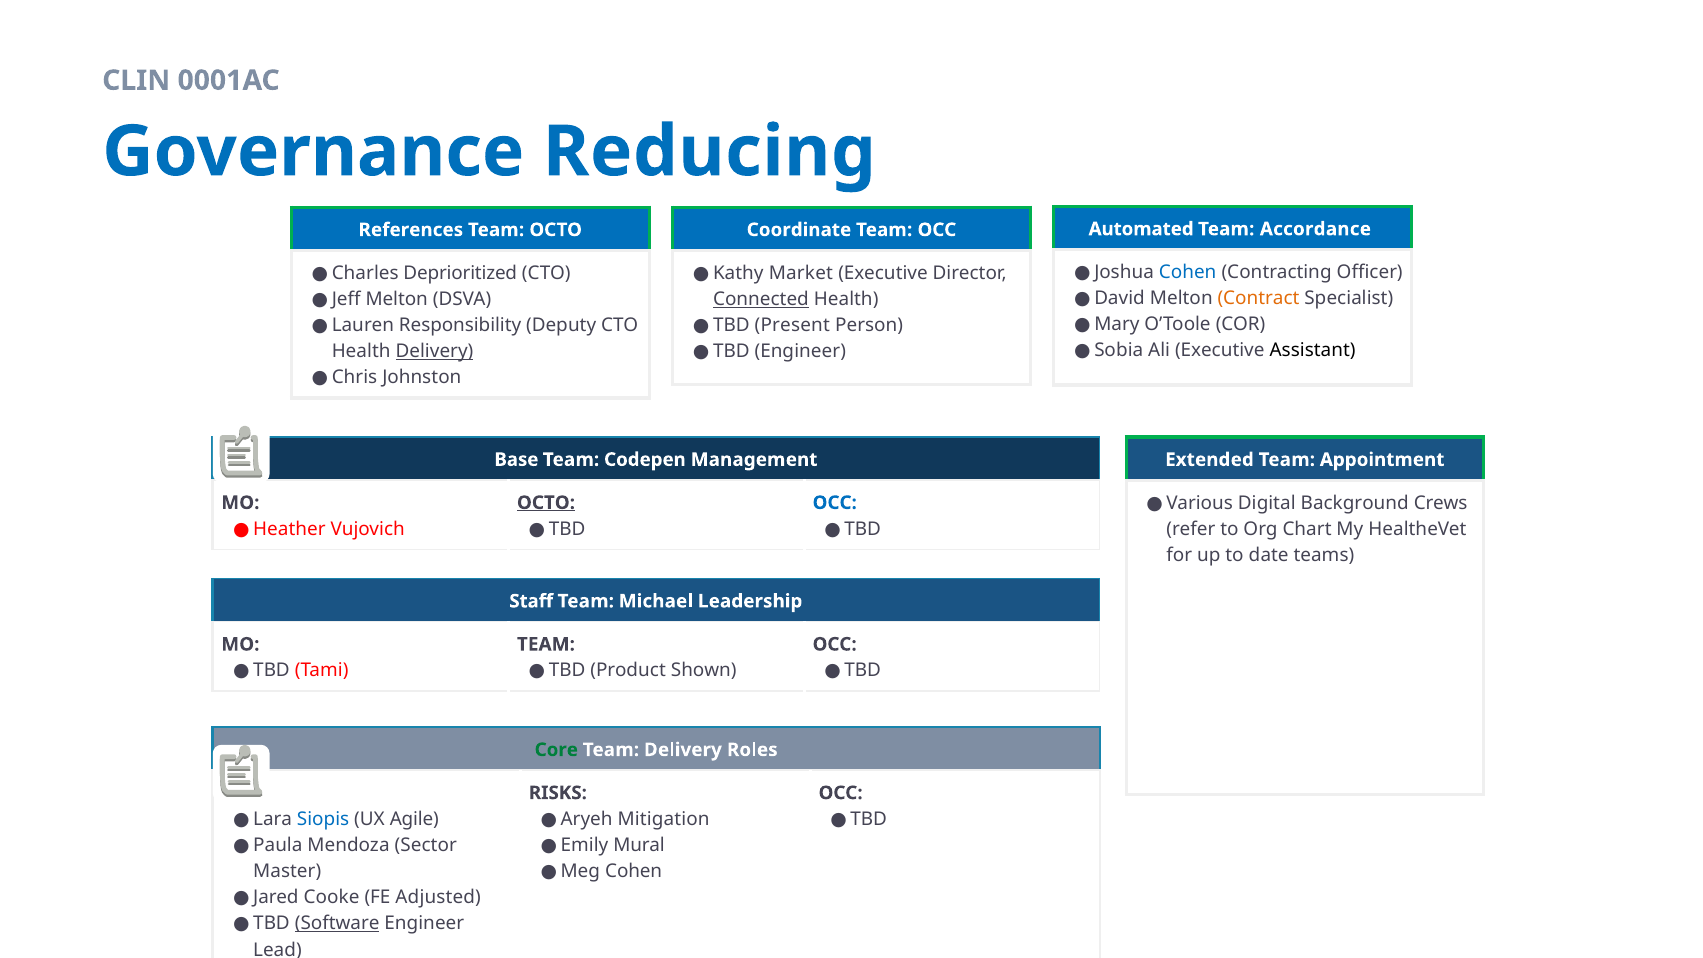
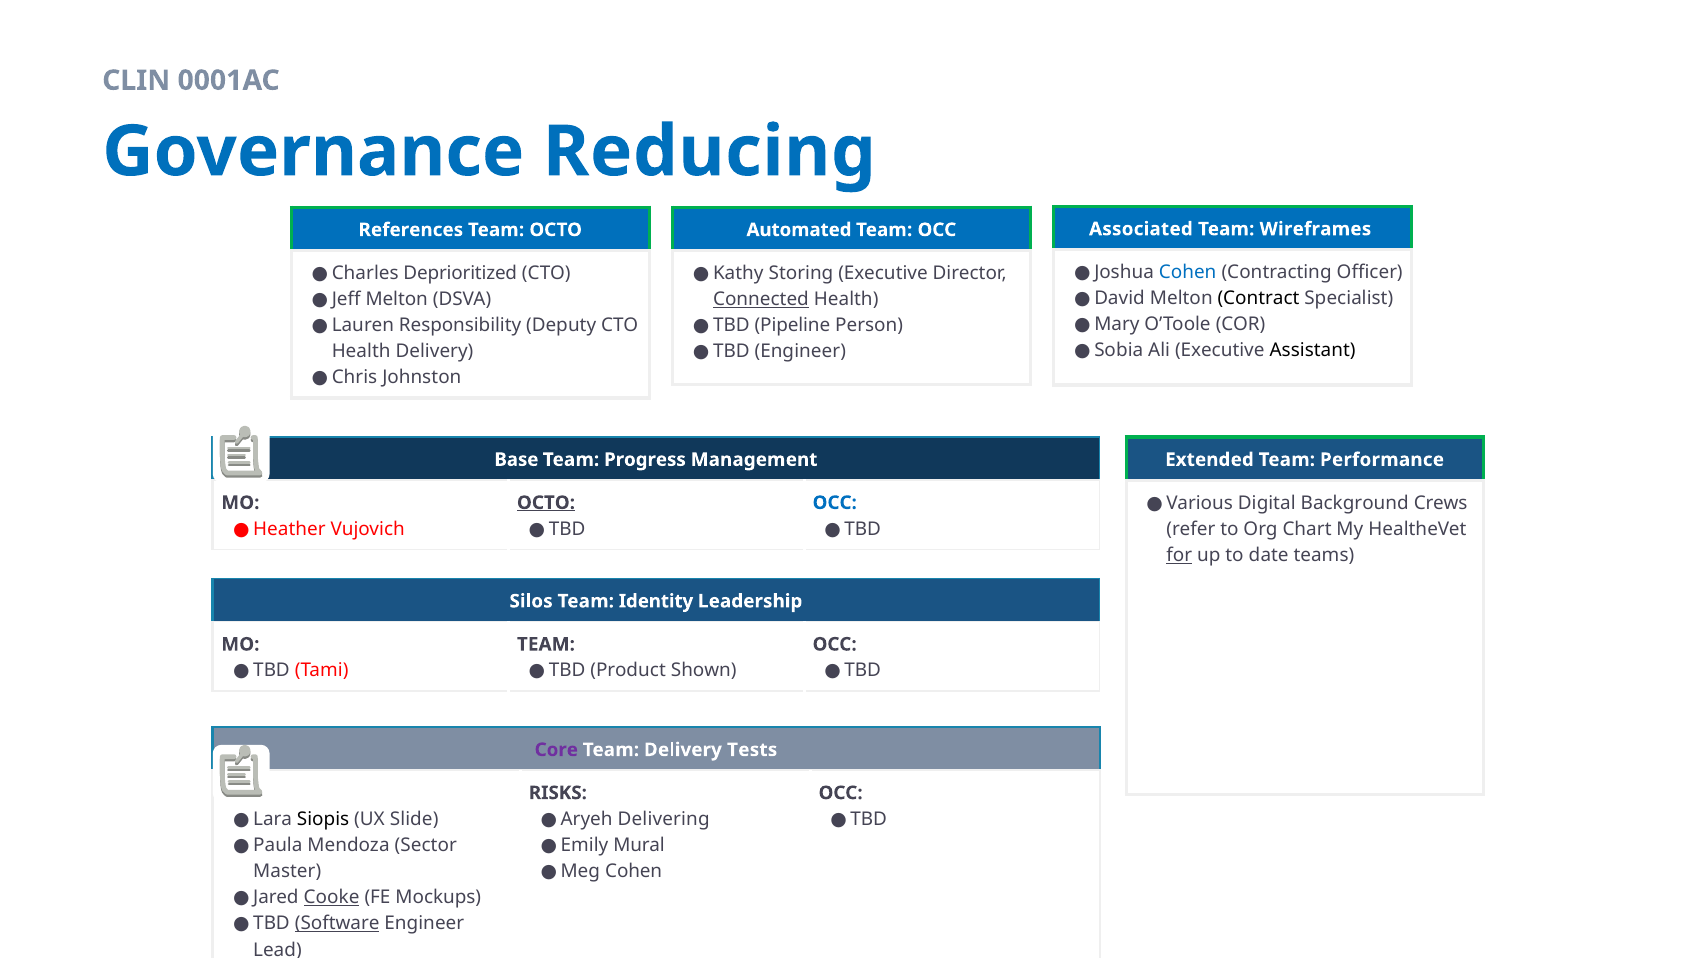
Automated: Automated -> Associated
Accordance: Accordance -> Wireframes
Coordinate: Coordinate -> Automated
Market: Market -> Storing
Contract colour: orange -> black
Present: Present -> Pipeline
Delivery at (434, 351) underline: present -> none
Codepen: Codepen -> Progress
Appointment: Appointment -> Performance
for underline: none -> present
Staff: Staff -> Silos
Michael: Michael -> Identity
Core colour: green -> purple
Roles: Roles -> Tests
Siopis colour: blue -> black
Agile: Agile -> Slide
Mitigation: Mitigation -> Delivering
Cooke underline: none -> present
Adjusted: Adjusted -> Mockups
